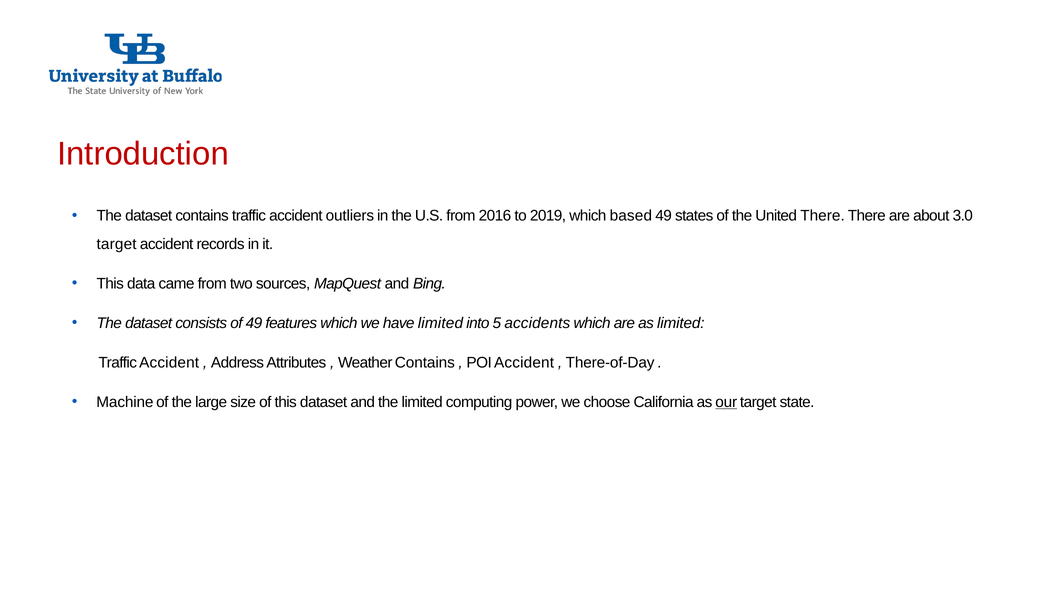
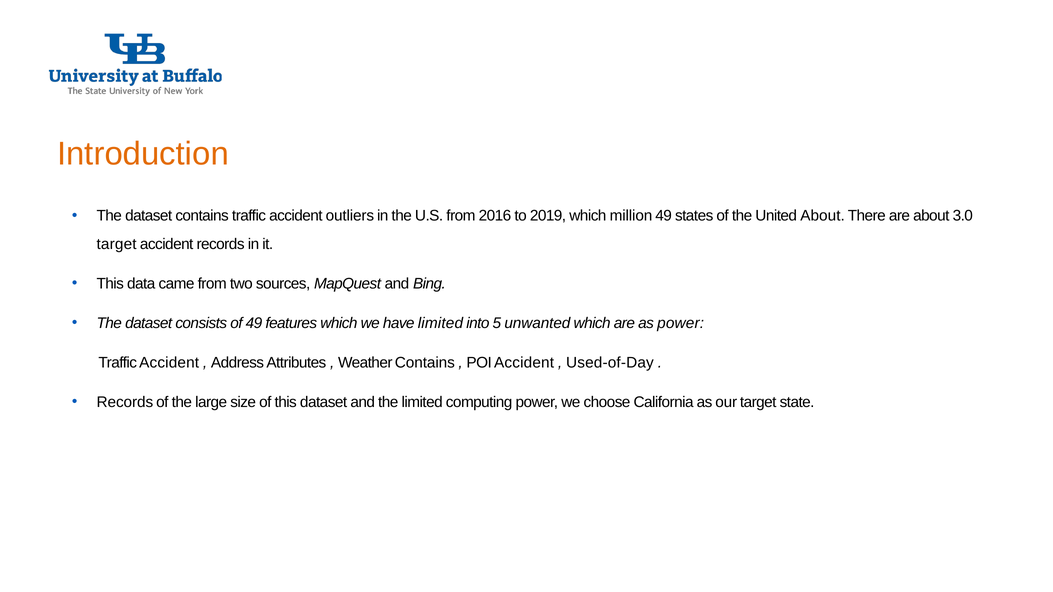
Introduction colour: red -> orange
based: based -> million
United There: There -> About
accidents: accidents -> unwanted
as limited: limited -> power
There-of-Day: There-of-Day -> Used-of-Day
Machine at (125, 402): Machine -> Records
our underline: present -> none
